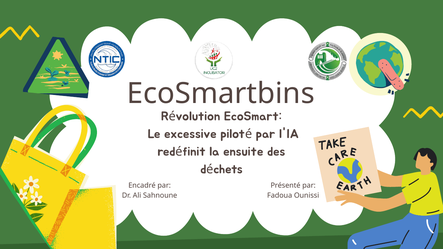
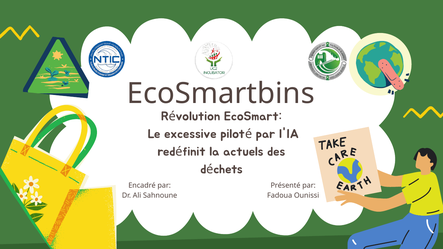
ensuite: ensuite -> actuels
